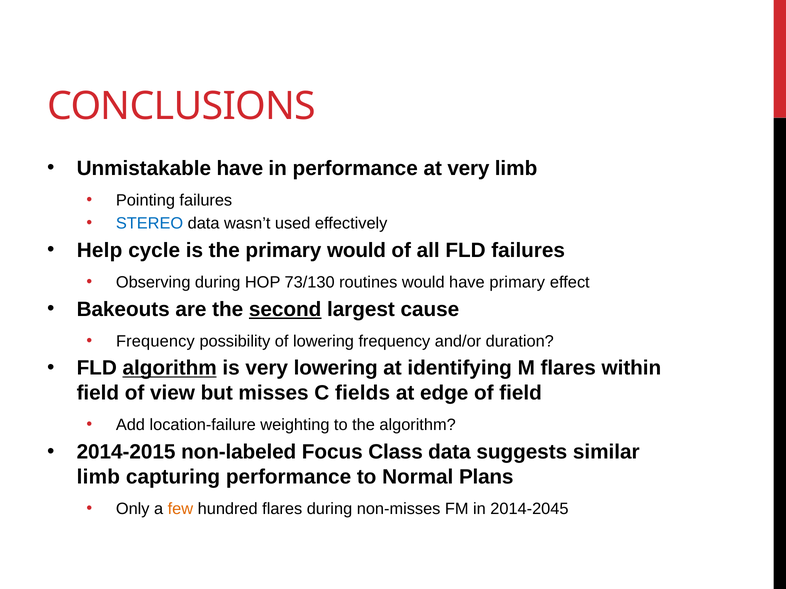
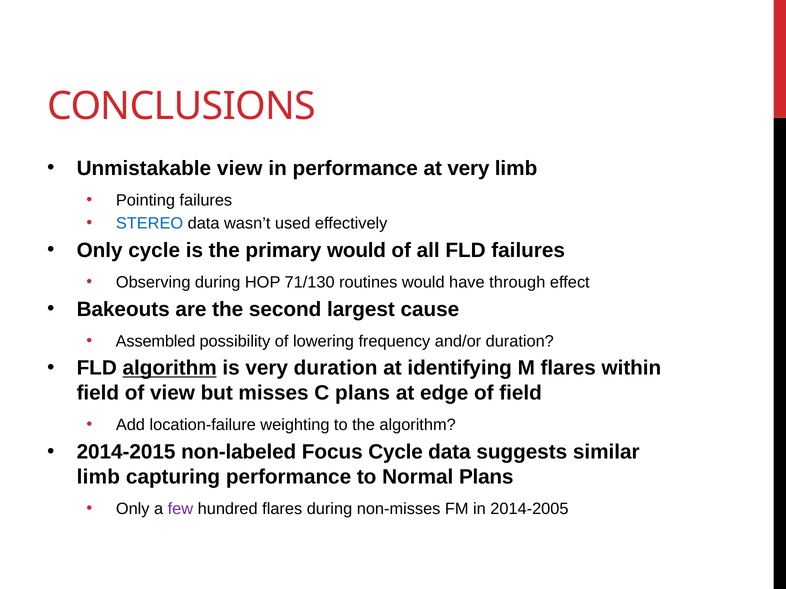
Unmistakable have: have -> view
Help at (100, 251): Help -> Only
73/130: 73/130 -> 71/130
have primary: primary -> through
second underline: present -> none
Frequency at (155, 342): Frequency -> Assembled
very lowering: lowering -> duration
C fields: fields -> plans
Focus Class: Class -> Cycle
few colour: orange -> purple
2014-2045: 2014-2045 -> 2014-2005
